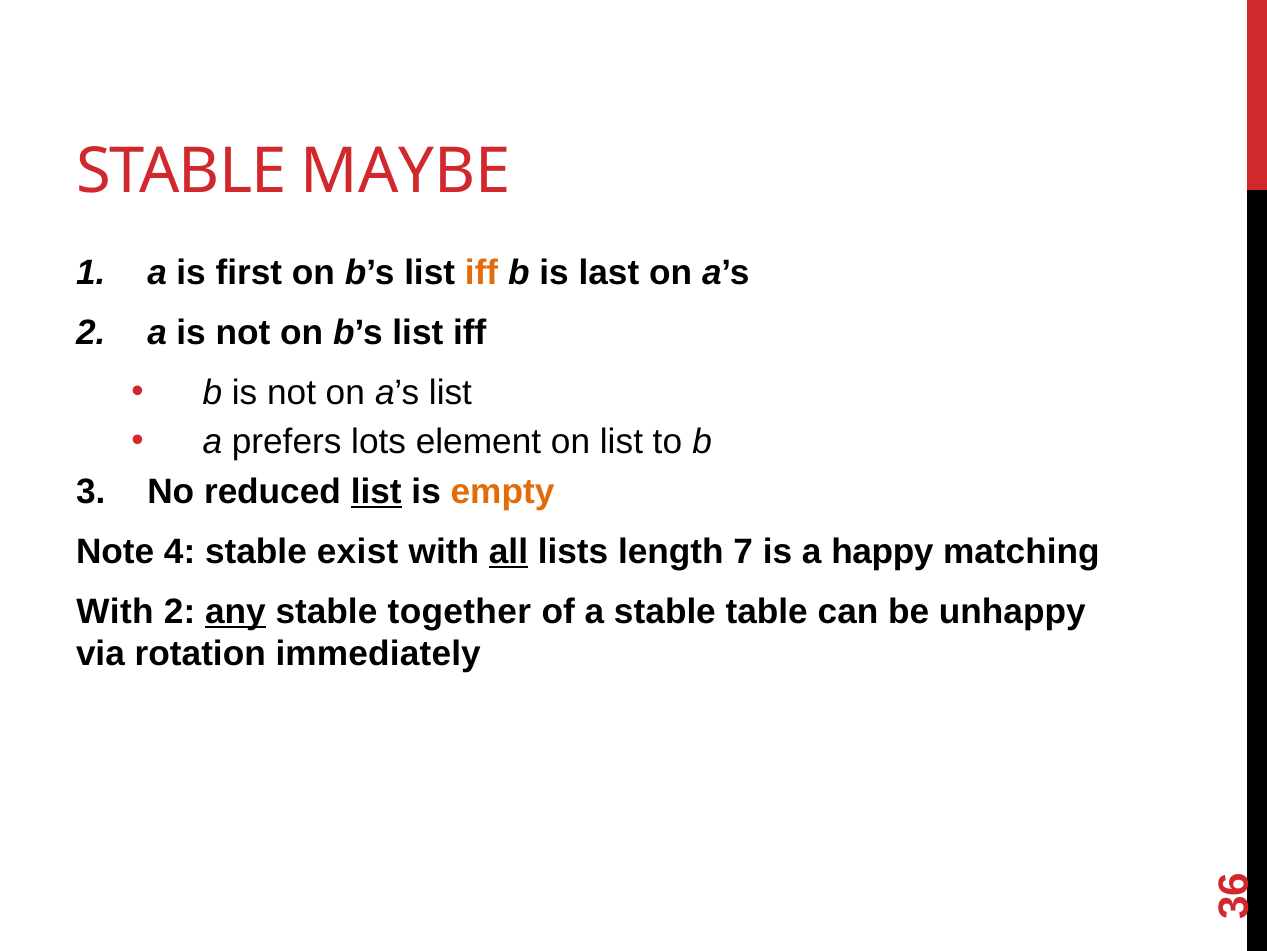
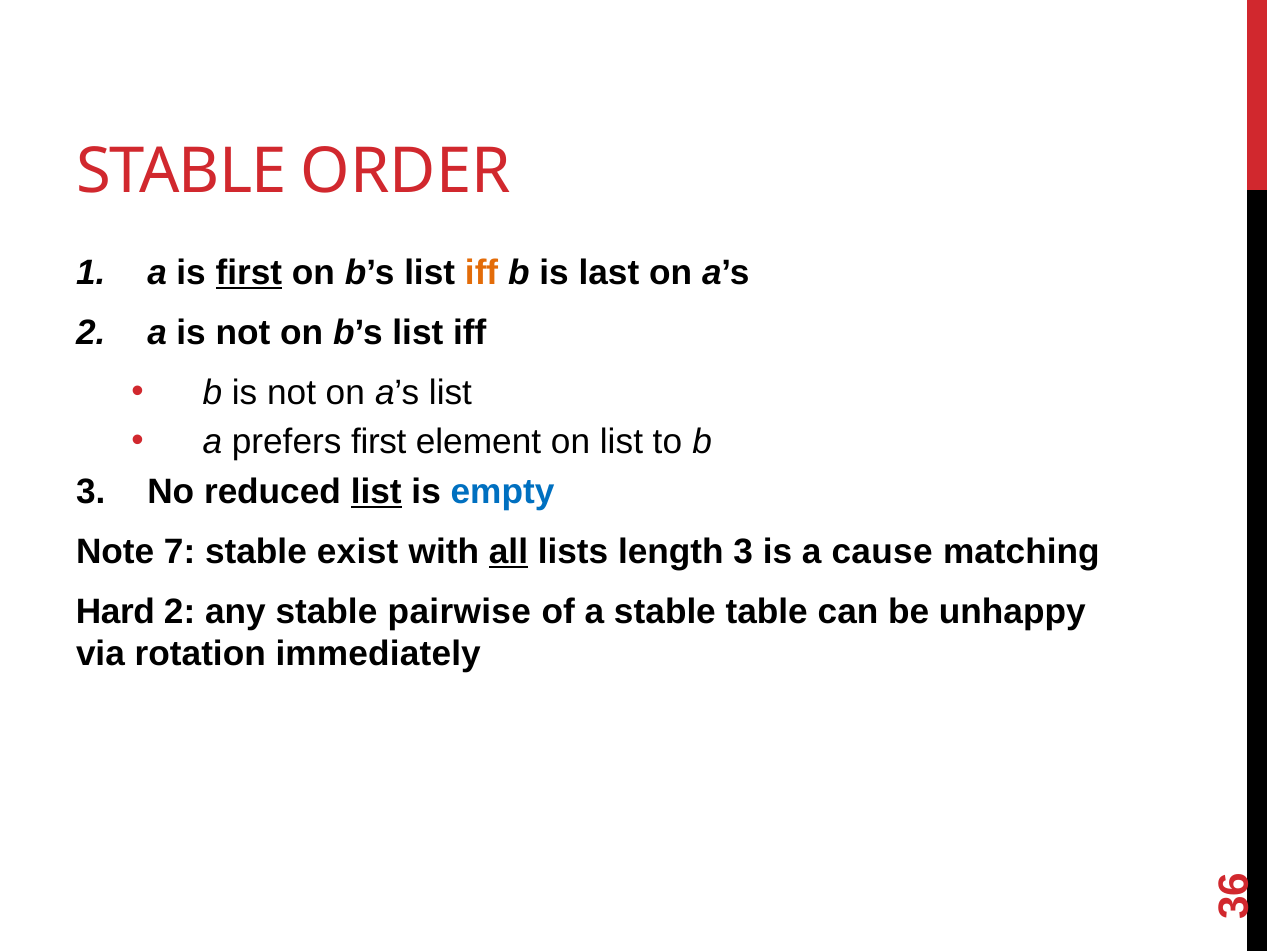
MAYBE: MAYBE -> ORDER
first at (249, 273) underline: none -> present
prefers lots: lots -> first
empty colour: orange -> blue
4: 4 -> 7
length 7: 7 -> 3
happy: happy -> cause
With at (115, 611): With -> Hard
any underline: present -> none
together: together -> pairwise
